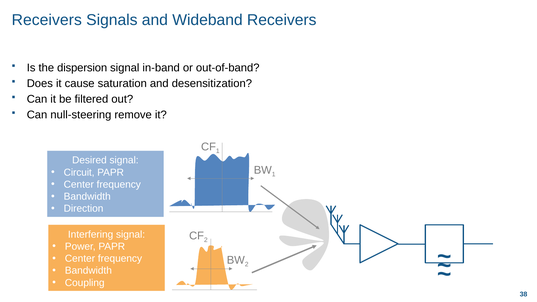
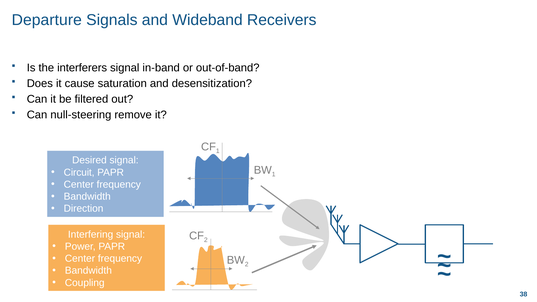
Receivers at (47, 20): Receivers -> Departure
dispersion: dispersion -> interferers
